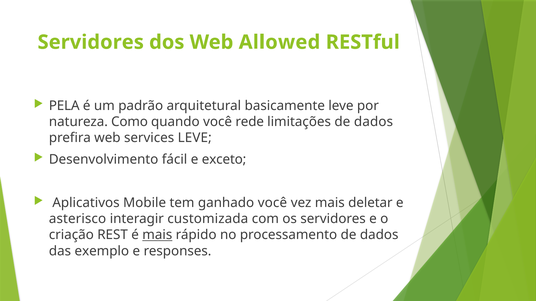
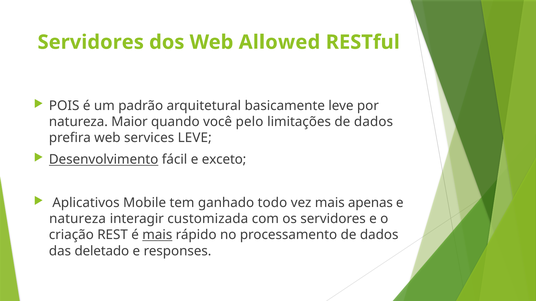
PELA: PELA -> POIS
Como: Como -> Maior
rede: rede -> pelo
Desenvolvimento underline: none -> present
ganhado você: você -> todo
deletar: deletar -> apenas
asterisco at (78, 219): asterisco -> natureza
exemplo: exemplo -> deletado
